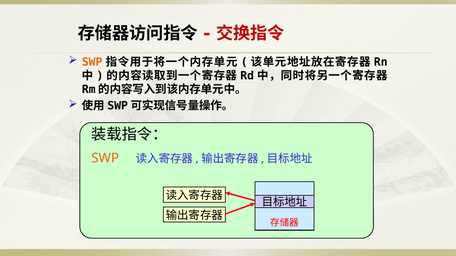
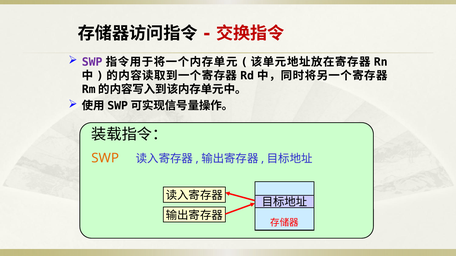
SWP at (92, 62) colour: orange -> purple
